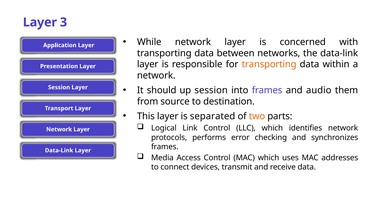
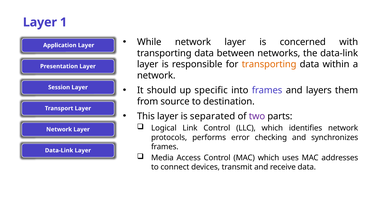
3: 3 -> 1
up session: session -> specific
audio: audio -> layers
two colour: orange -> purple
